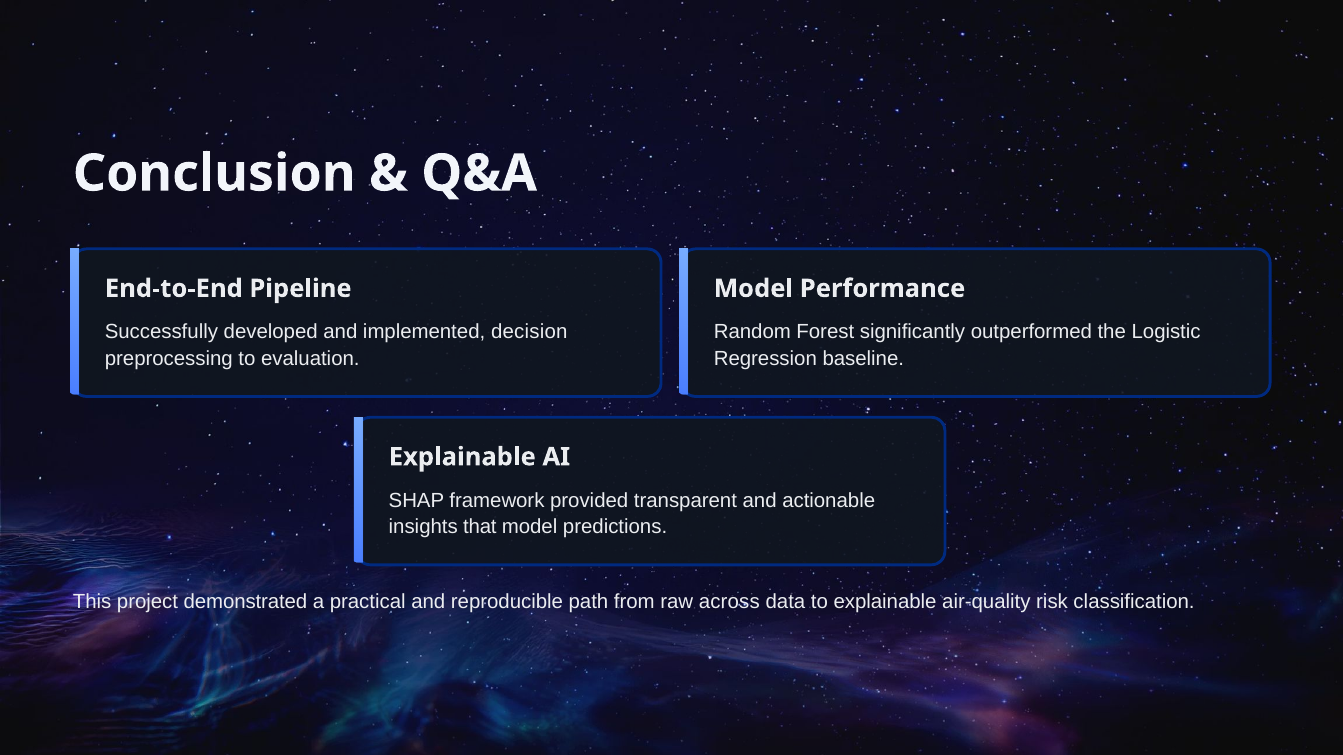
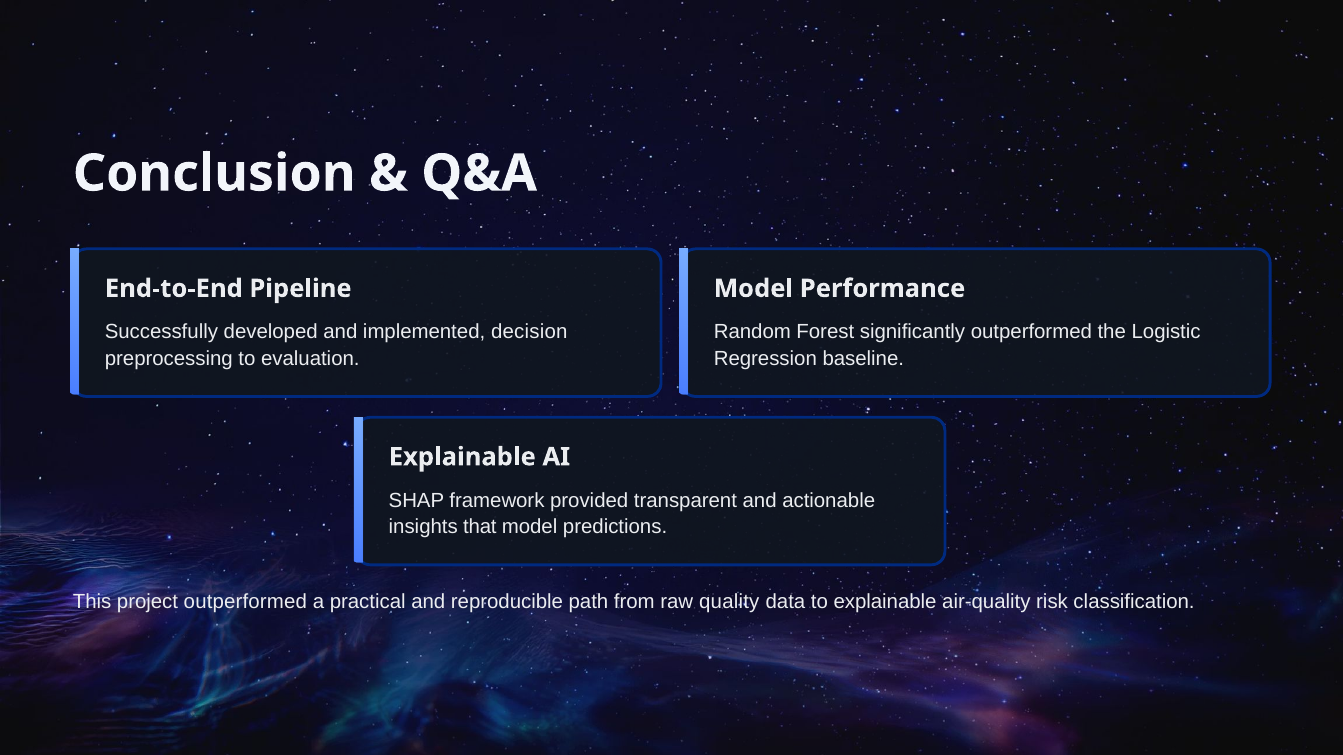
project demonstrated: demonstrated -> outperformed
across: across -> quality
